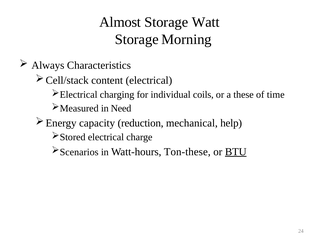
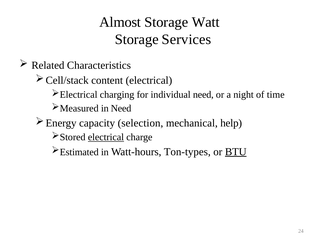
Morning: Morning -> Services
Always: Always -> Related
individual coils: coils -> need
these: these -> night
reduction: reduction -> selection
electrical at (106, 137) underline: none -> present
Scenarios: Scenarios -> Estimated
Ton-these: Ton-these -> Ton-types
